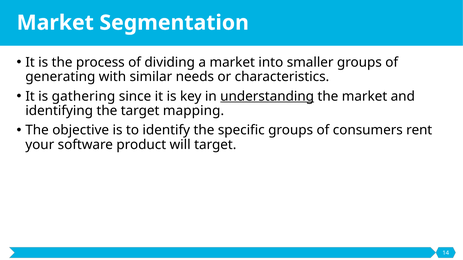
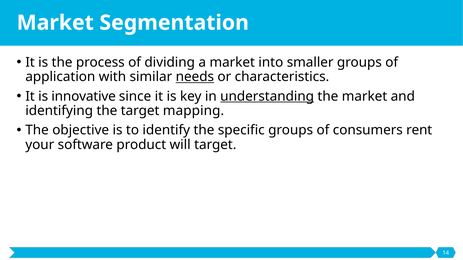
generating: generating -> application
needs underline: none -> present
gathering: gathering -> innovative
